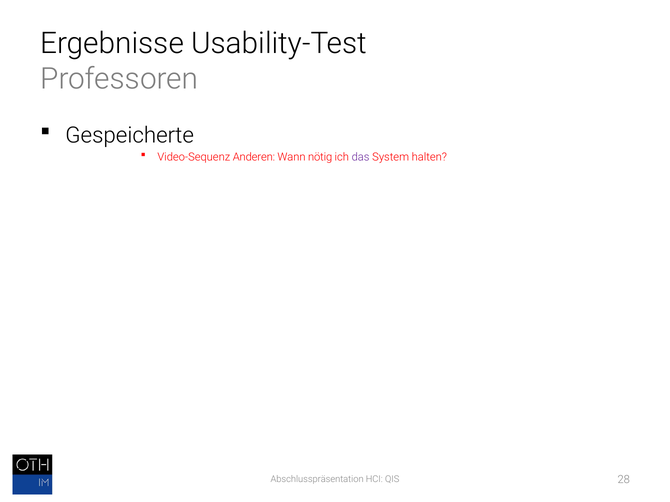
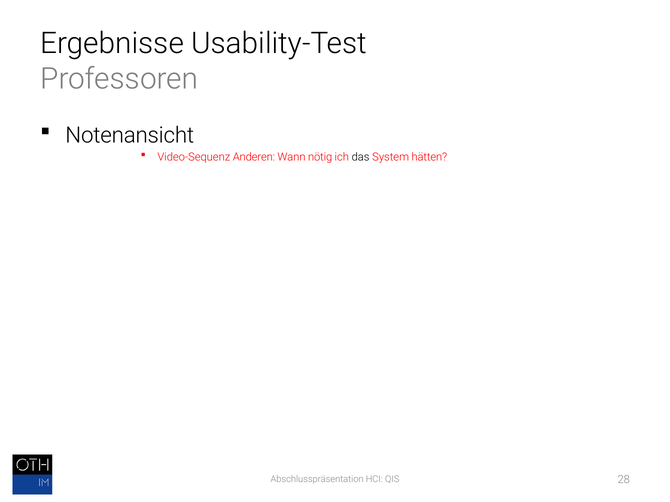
Gespeicherte: Gespeicherte -> Notenansicht
das colour: purple -> black
halten: halten -> hätten
